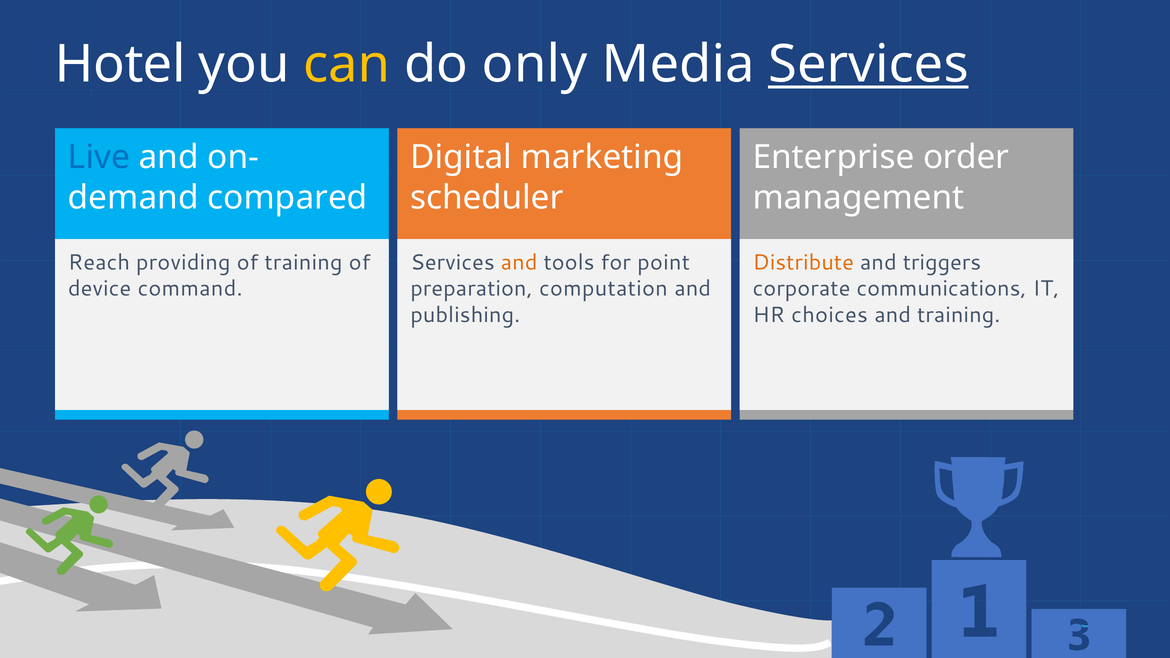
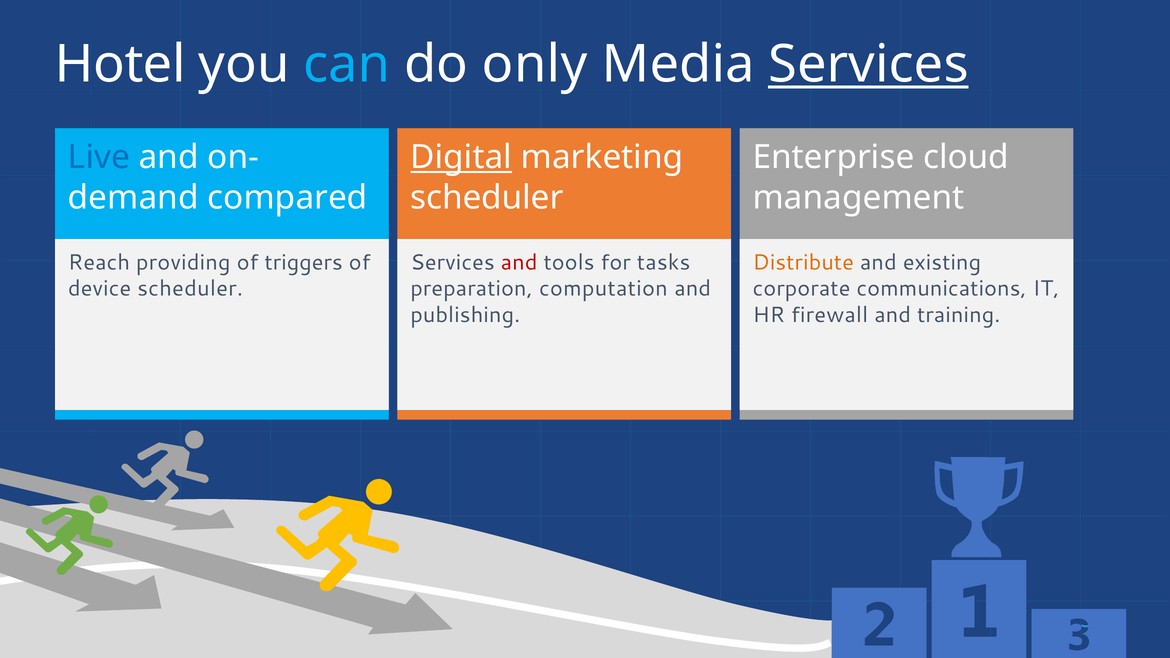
can colour: yellow -> light blue
Digital underline: none -> present
order: order -> cloud
of training: training -> triggers
and at (519, 262) colour: orange -> red
point: point -> tasks
triggers: triggers -> existing
device command: command -> scheduler
choices: choices -> firewall
